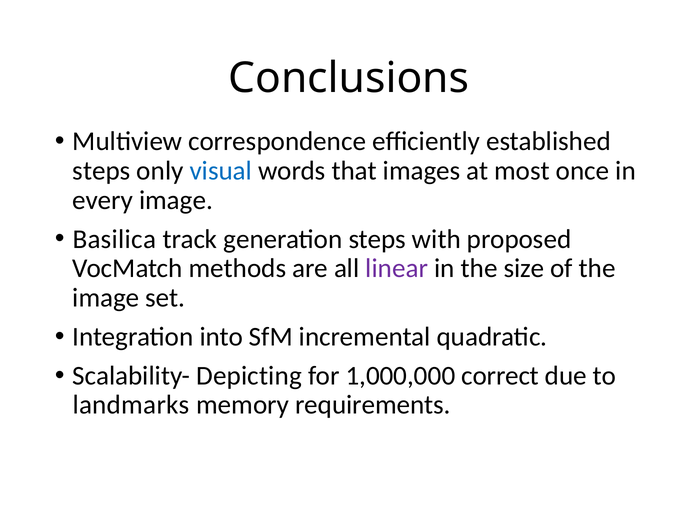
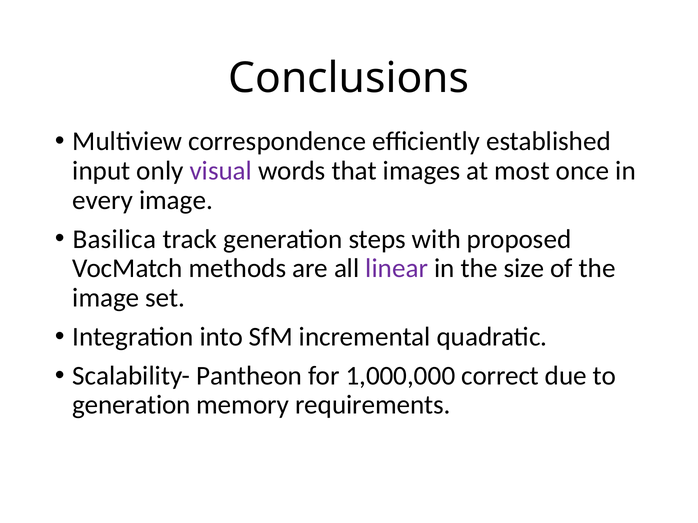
steps at (101, 171): steps -> input
visual colour: blue -> purple
Depicting: Depicting -> Pantheon
landmarks at (131, 405): landmarks -> generation
